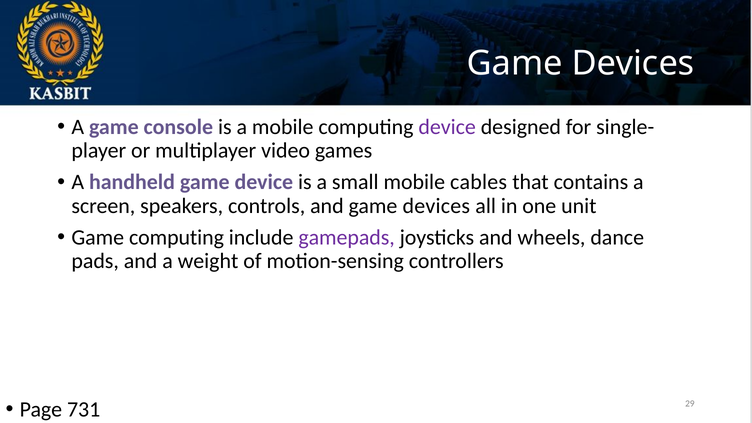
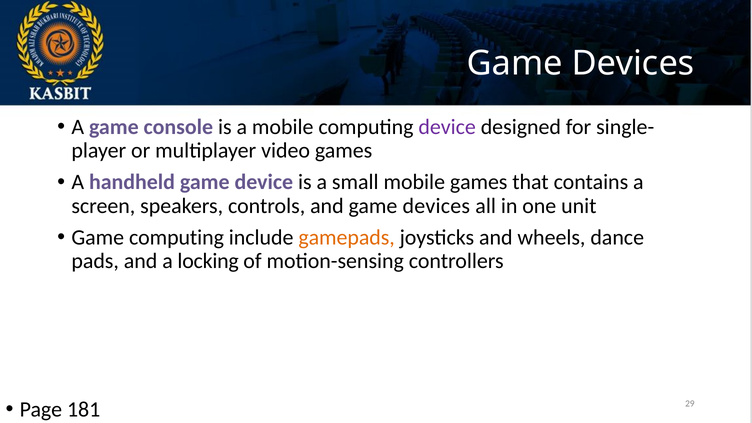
mobile cables: cables -> games
gamepads colour: purple -> orange
weight: weight -> locking
731: 731 -> 181
